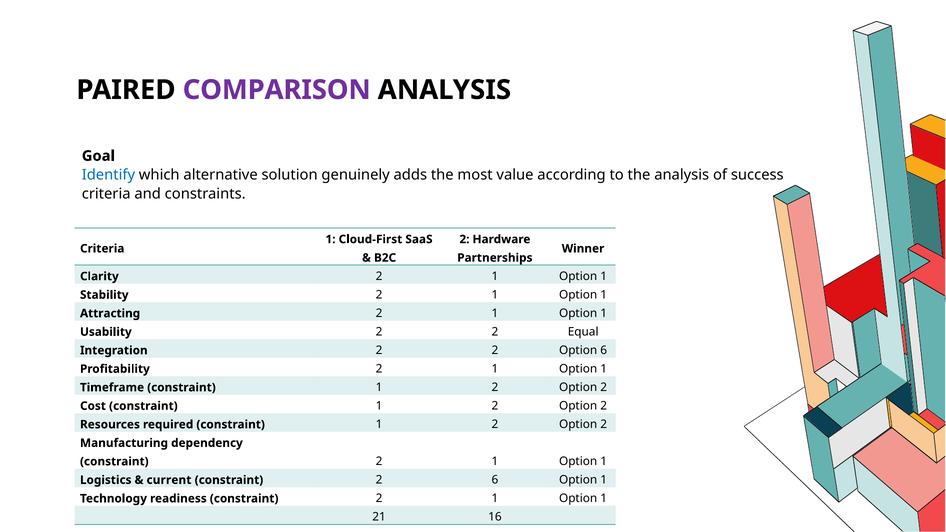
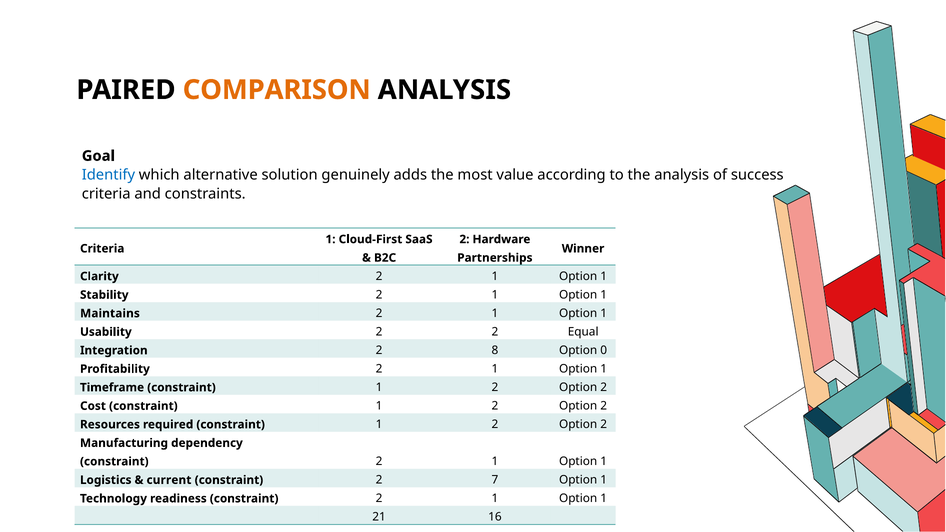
COMPARISON colour: purple -> orange
Attracting: Attracting -> Maintains
Integration 2 2: 2 -> 8
Option 6: 6 -> 0
2 6: 6 -> 7
